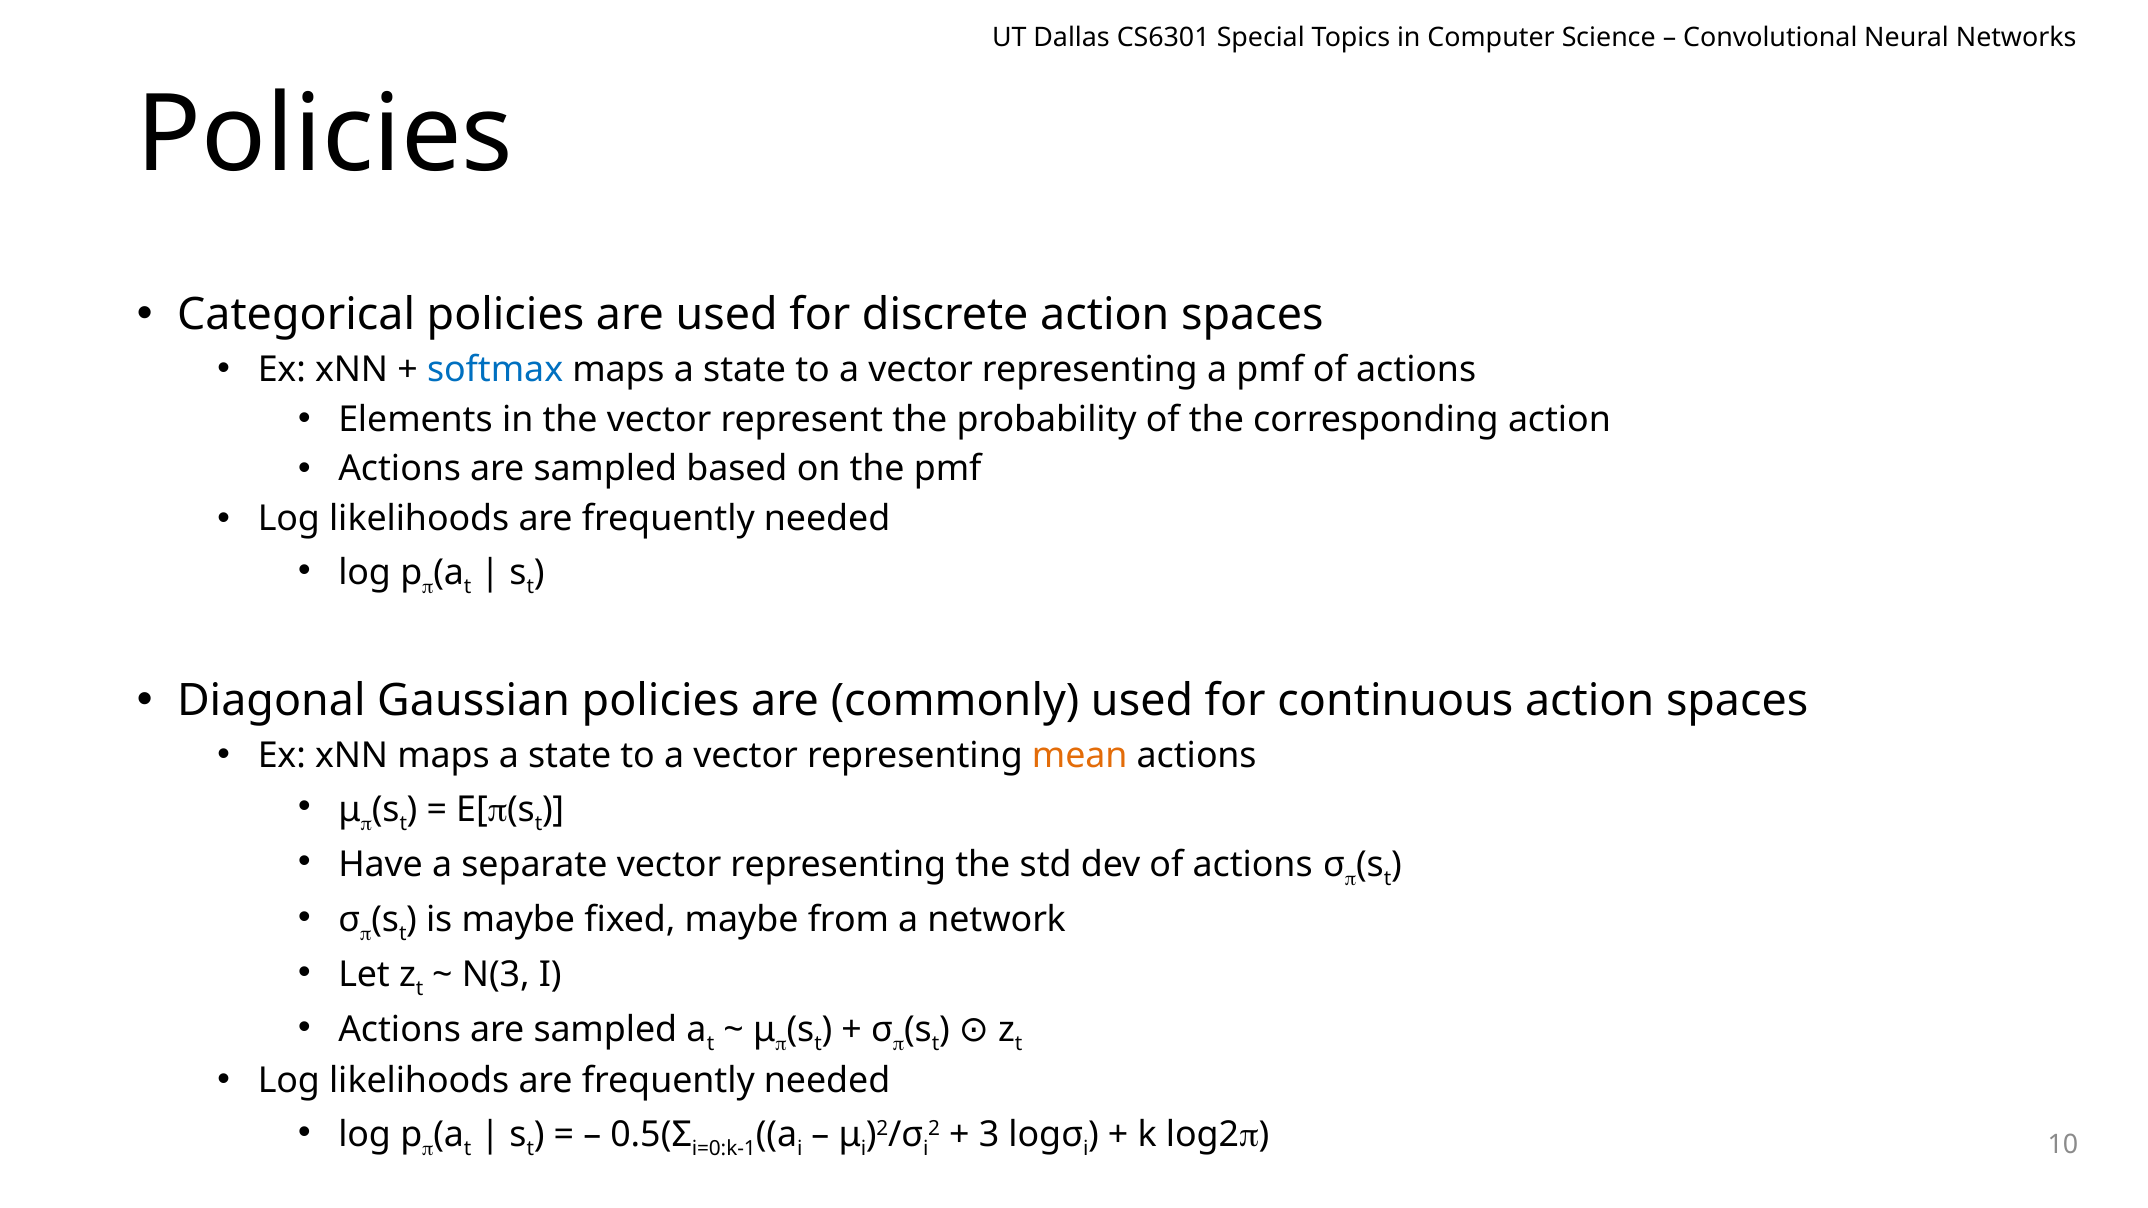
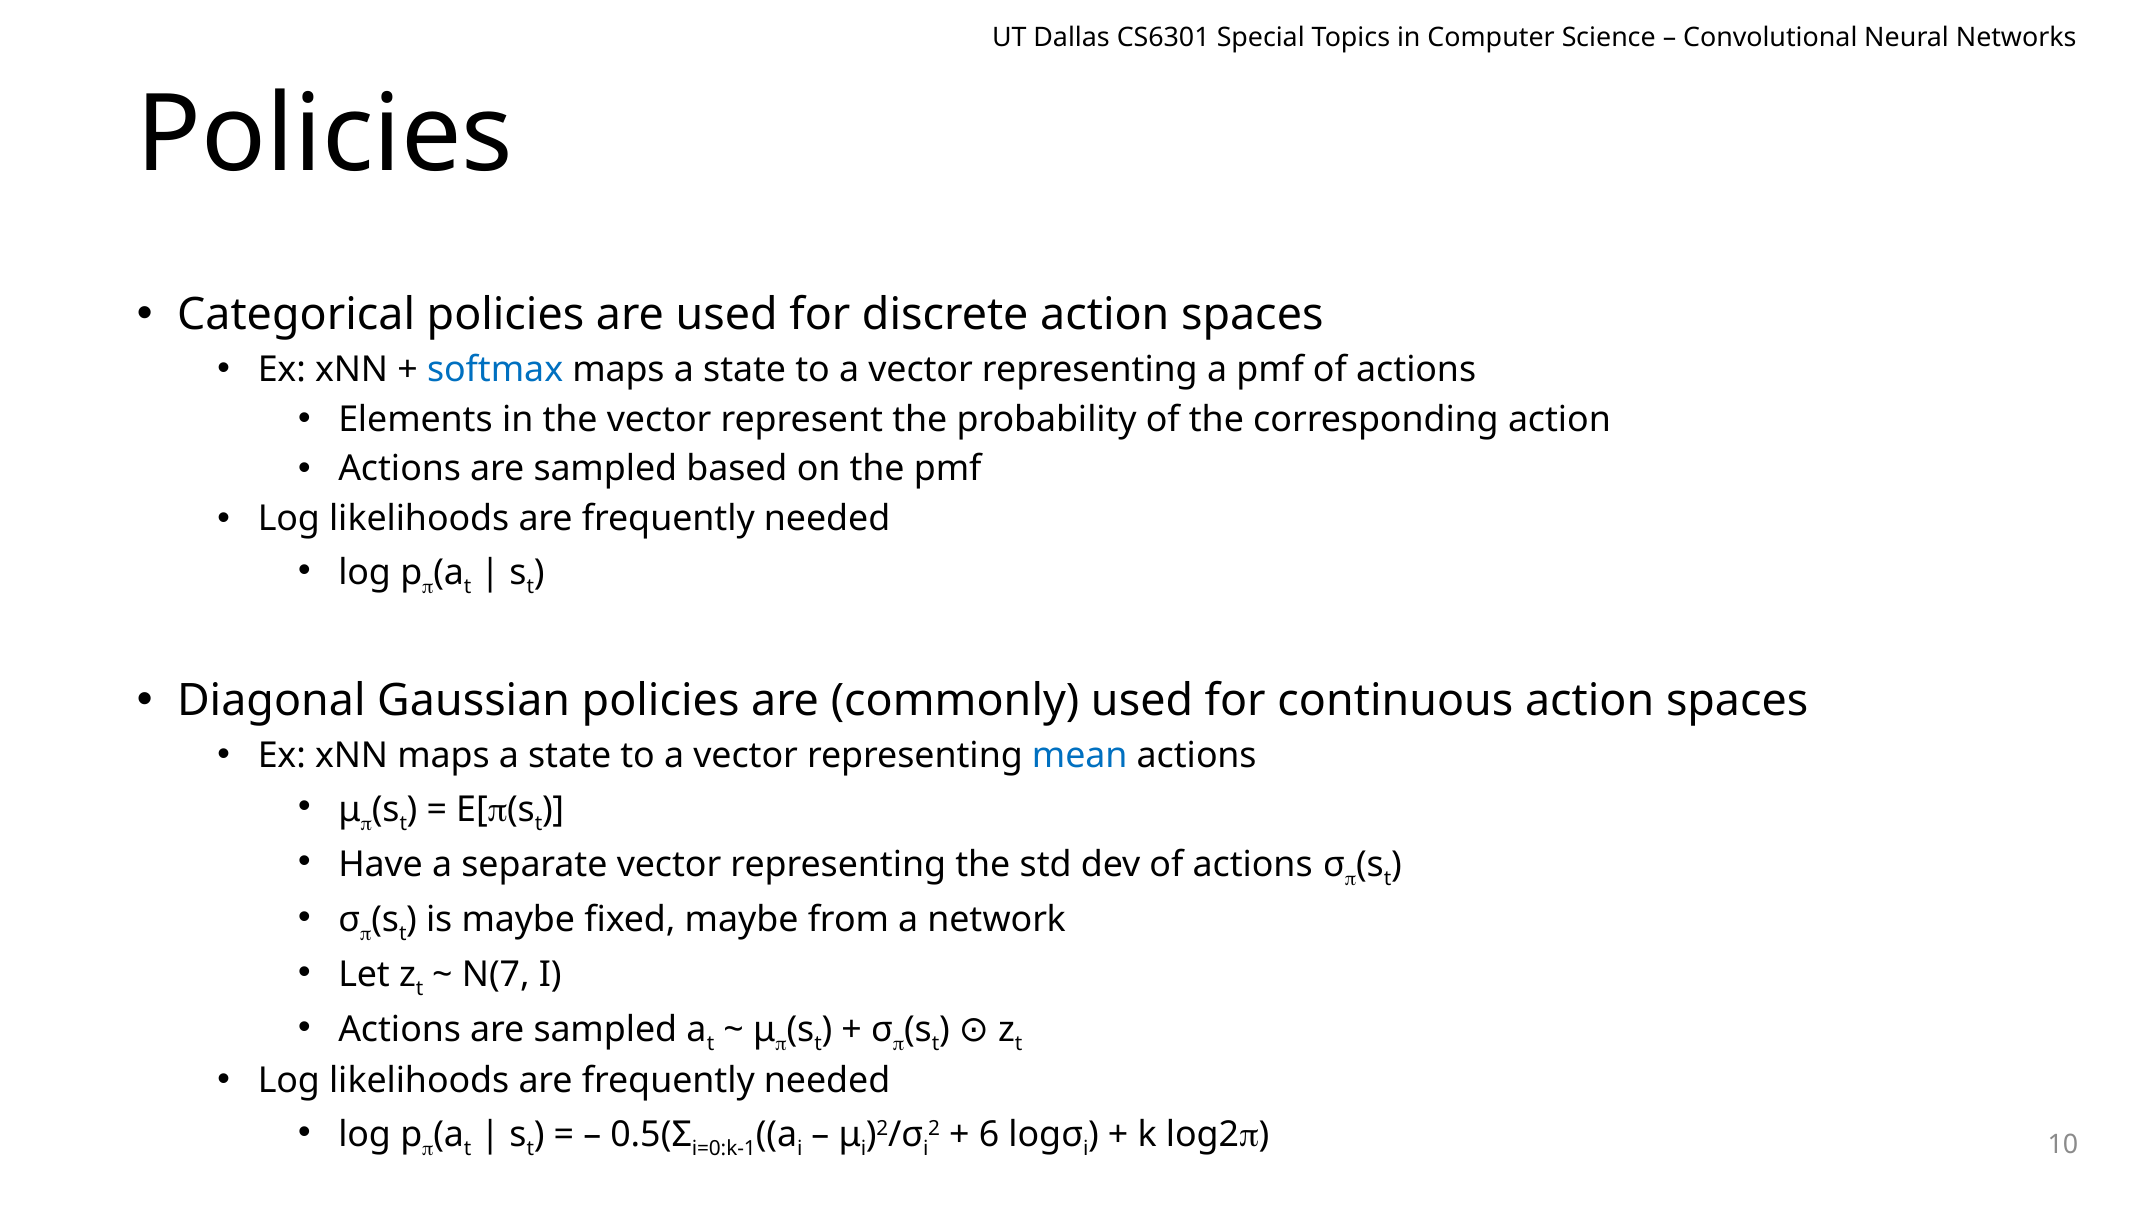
mean colour: orange -> blue
N(3: N(3 -> N(7
3: 3 -> 6
